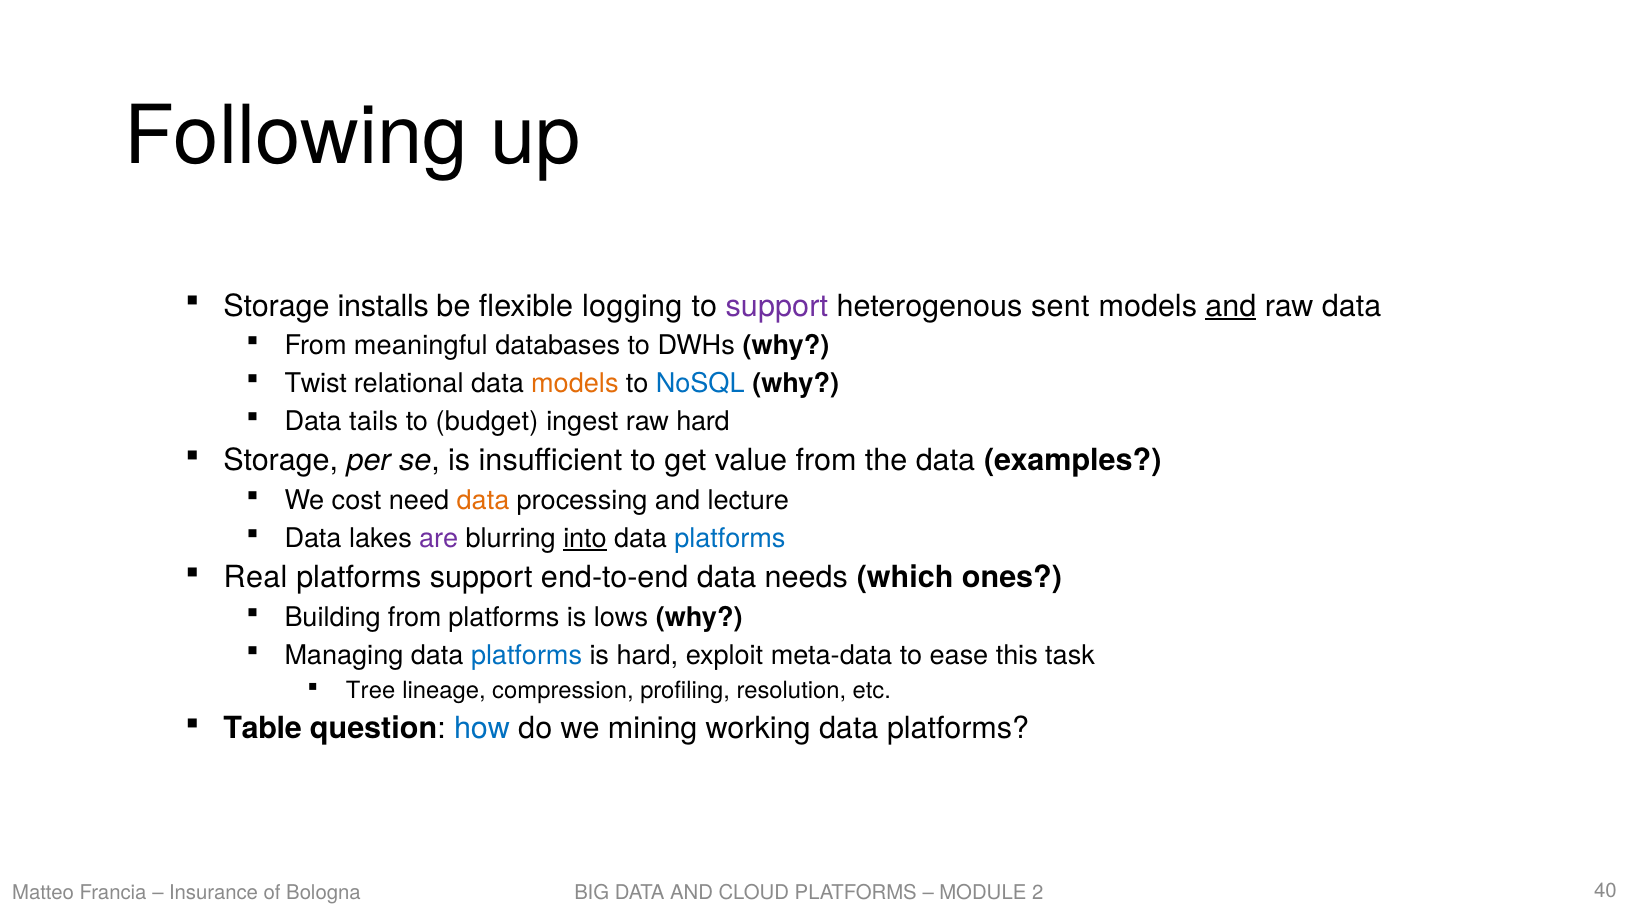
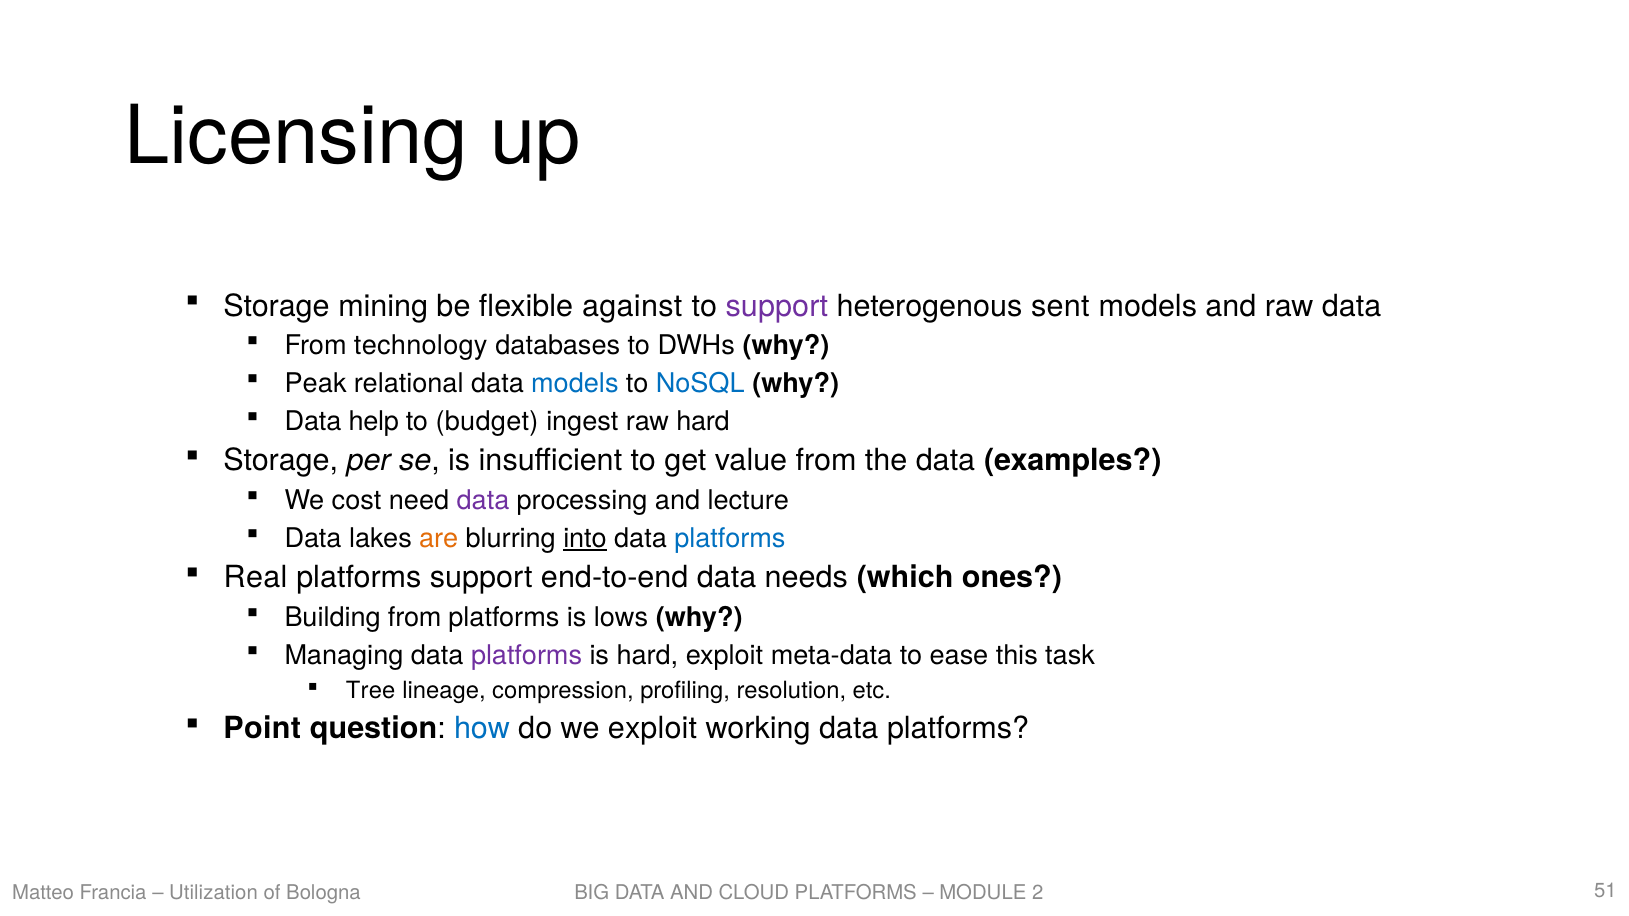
Following: Following -> Licensing
installs: installs -> mining
logging: logging -> against
and at (1231, 306) underline: present -> none
meaningful: meaningful -> technology
Twist: Twist -> Peak
models at (575, 384) colour: orange -> blue
tails: tails -> help
data at (483, 501) colour: orange -> purple
are colour: purple -> orange
platforms at (527, 655) colour: blue -> purple
Table: Table -> Point
we mining: mining -> exploit
Insurance: Insurance -> Utilization
40: 40 -> 51
